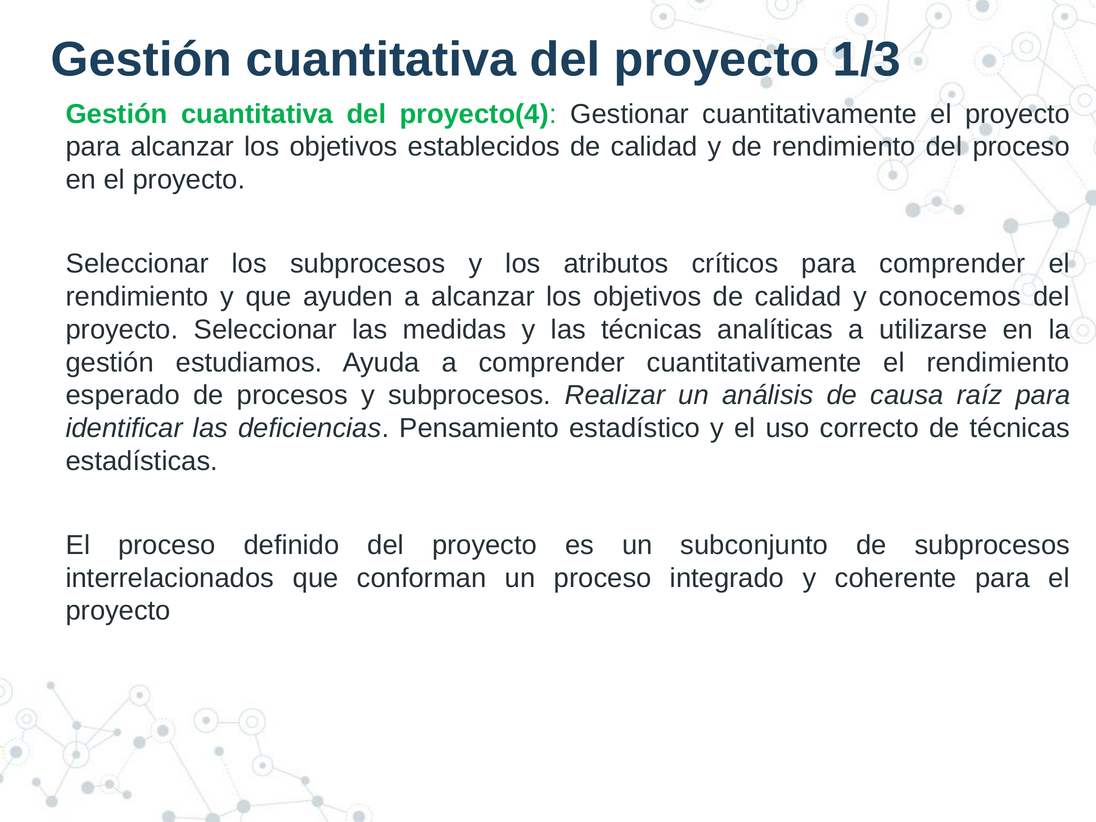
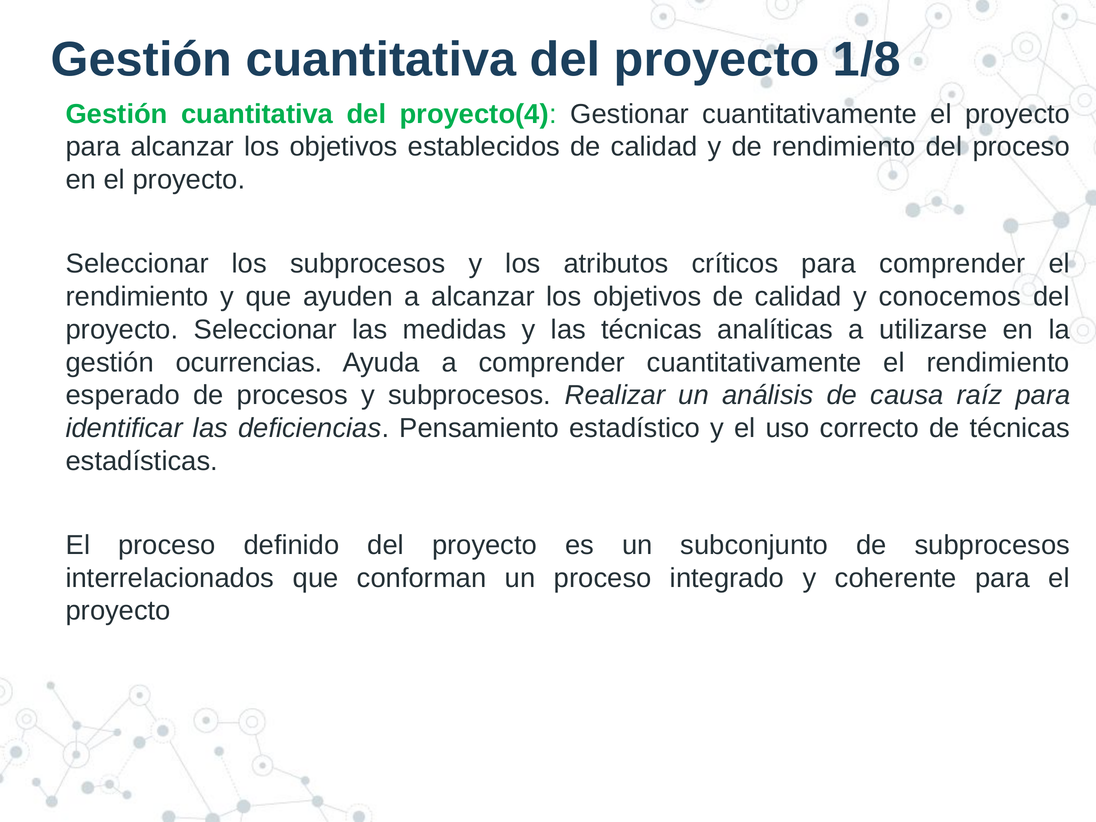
1/3: 1/3 -> 1/8
estudiamos: estudiamos -> ocurrencias
